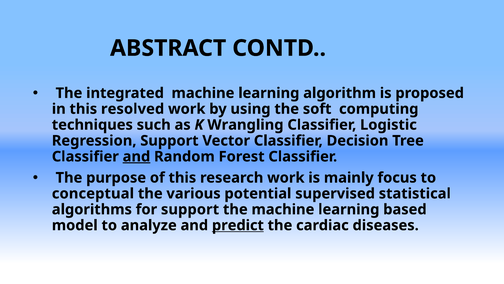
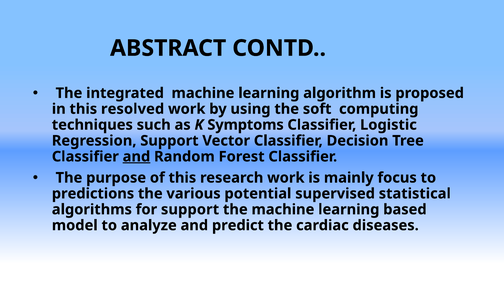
Wrangling: Wrangling -> Symptoms
conceptual: conceptual -> predictions
predict underline: present -> none
